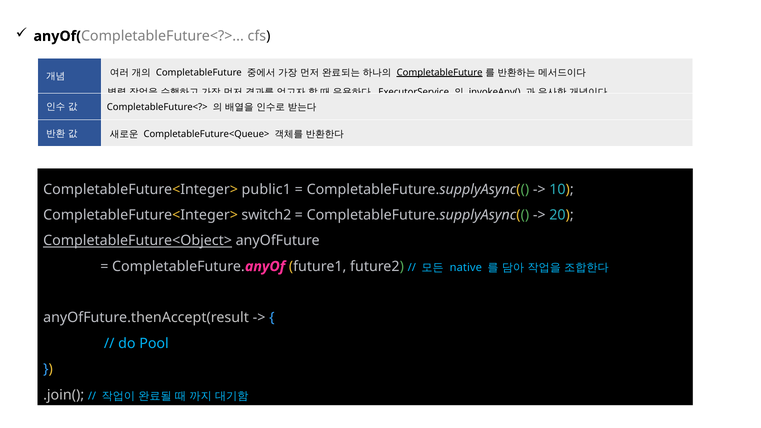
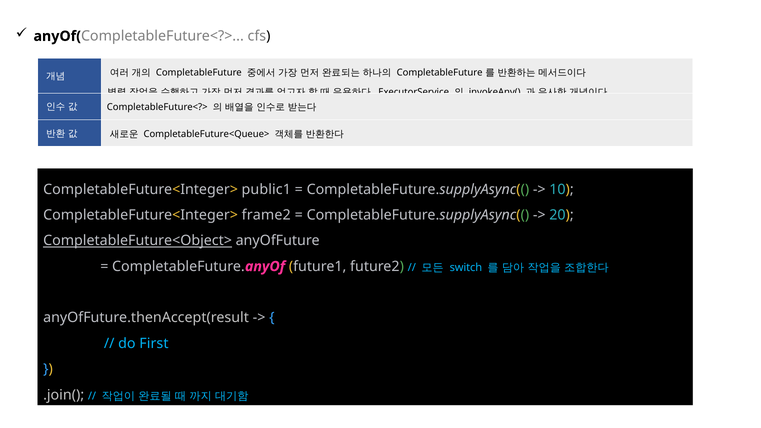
CompletableFuture at (440, 72) underline: present -> none
switch2: switch2 -> frame2
native: native -> switch
Pool: Pool -> First
